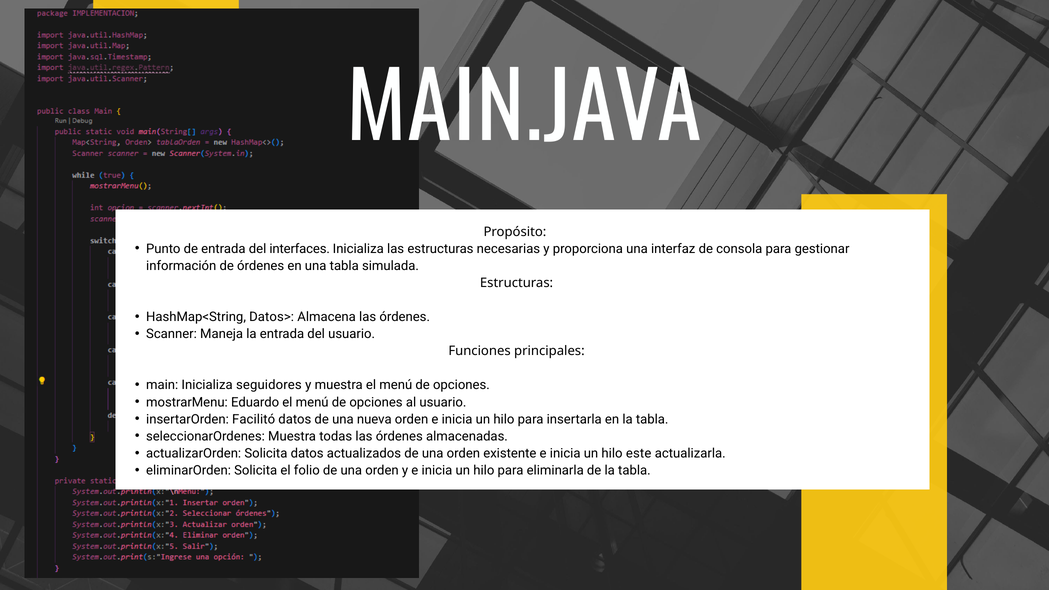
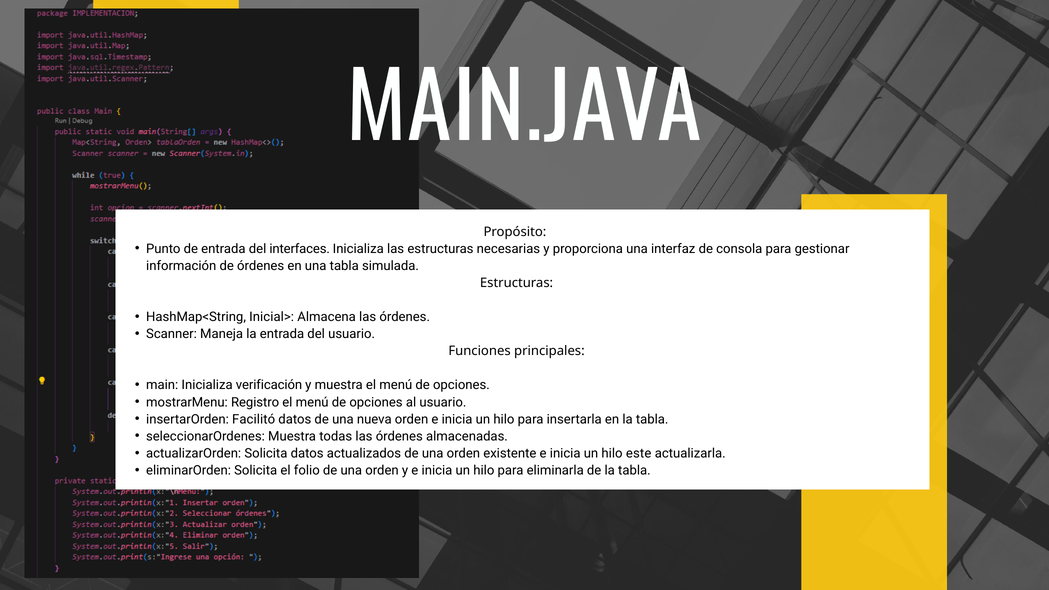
Datos>: Datos> -> Inicial>
seguidores: seguidores -> verificación
Eduardo: Eduardo -> Registro
